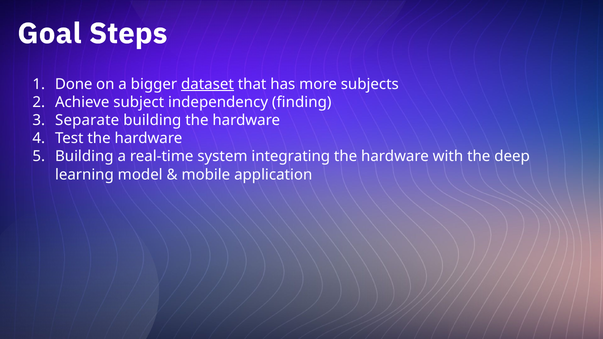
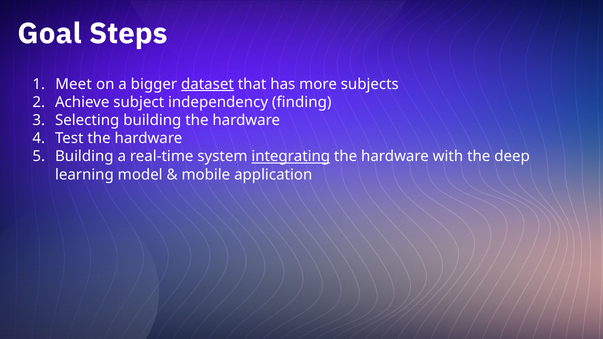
Done: Done -> Meet
Separate: Separate -> Selecting
integrating underline: none -> present
